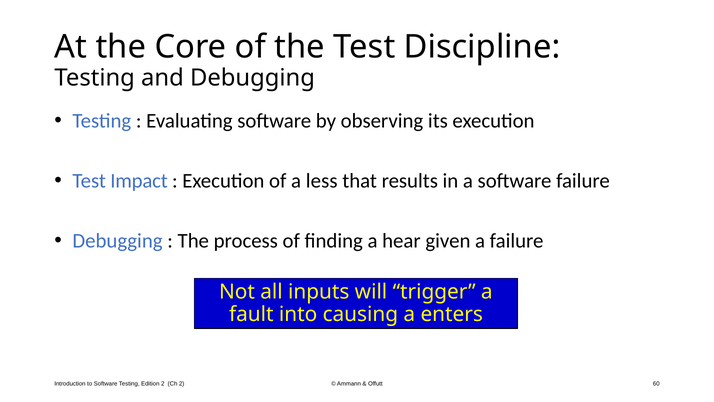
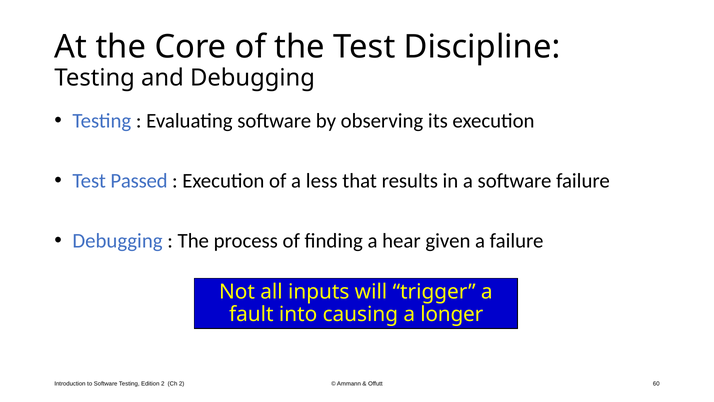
Impact: Impact -> Passed
enters: enters -> longer
